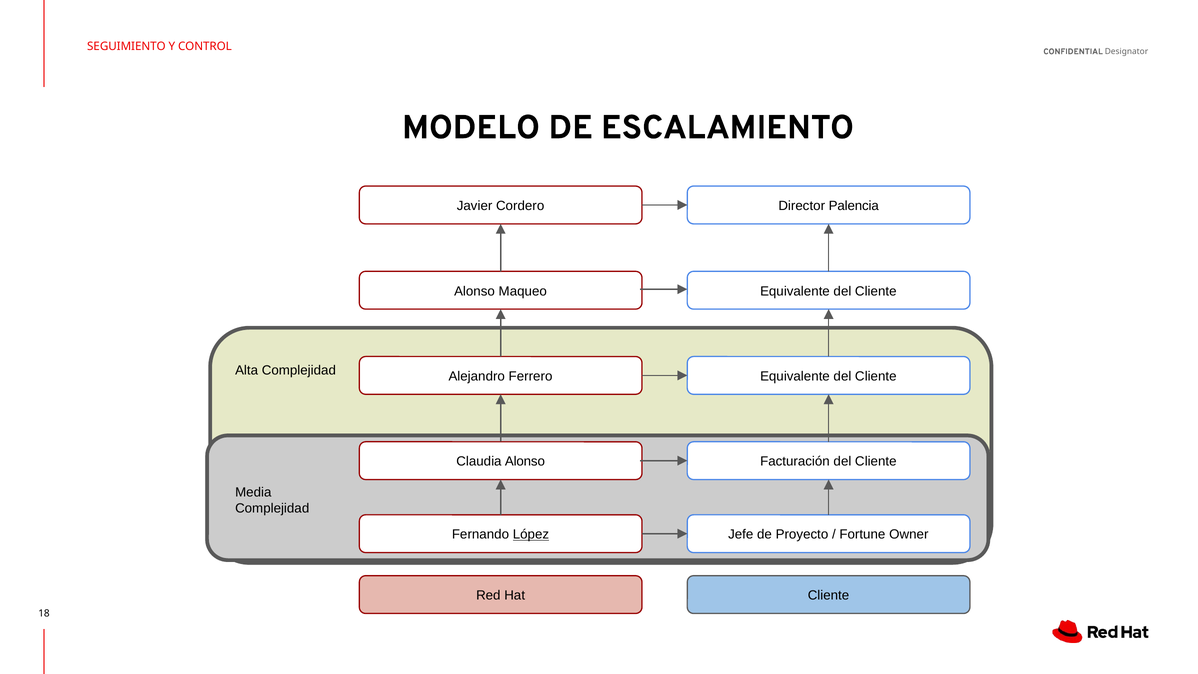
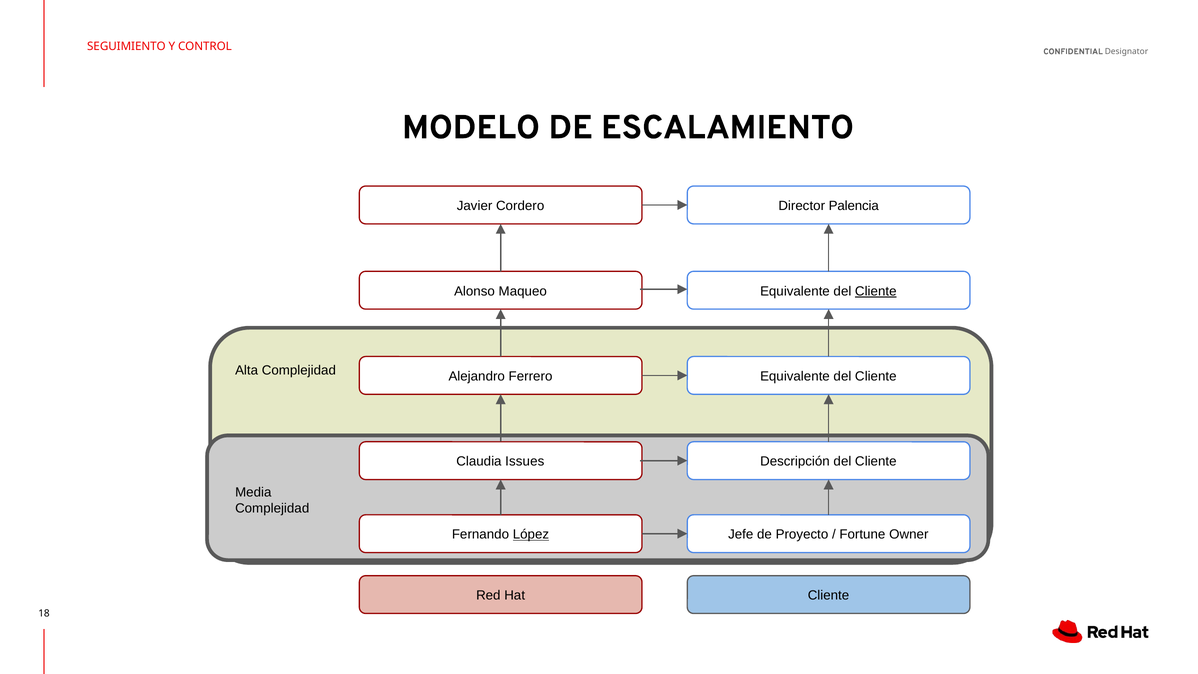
Cliente at (876, 291) underline: none -> present
Claudia Alonso: Alonso -> Issues
Facturación: Facturación -> Descripción
